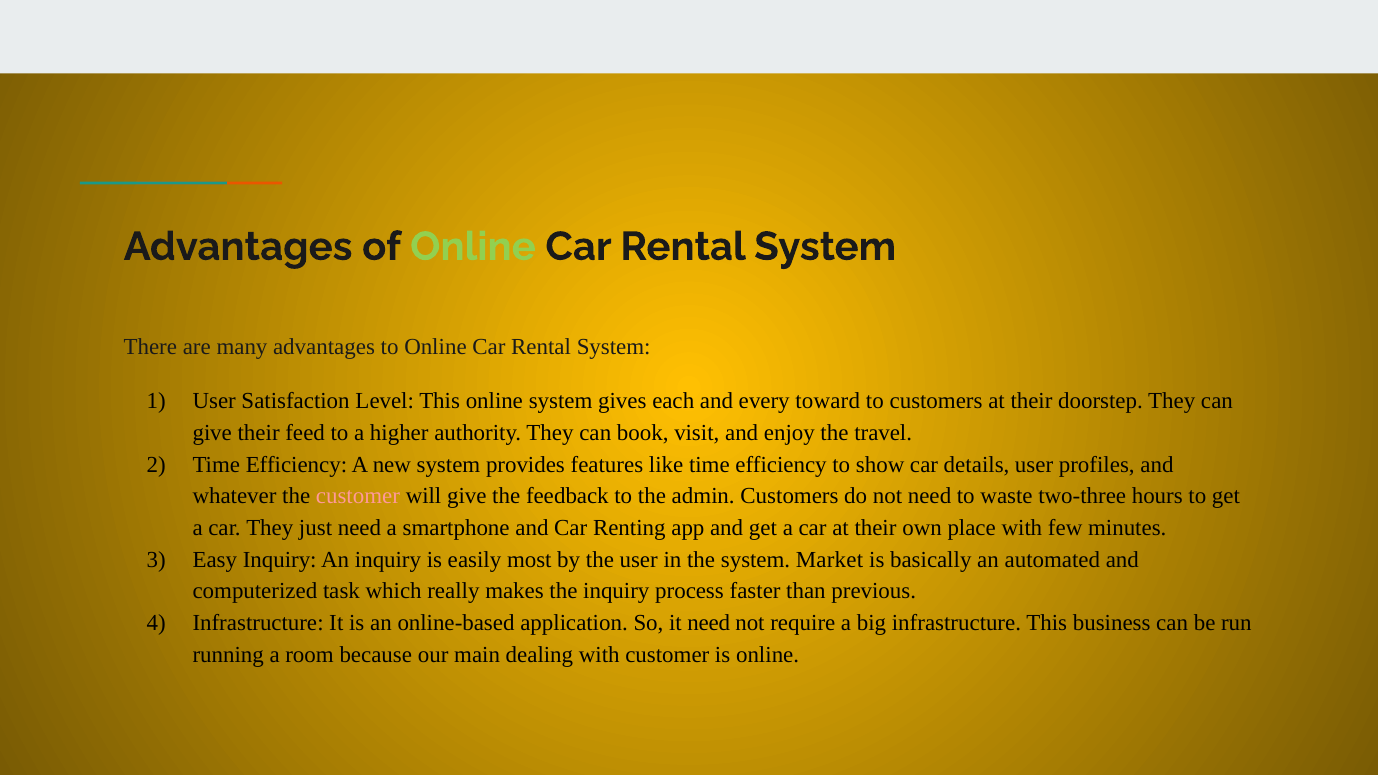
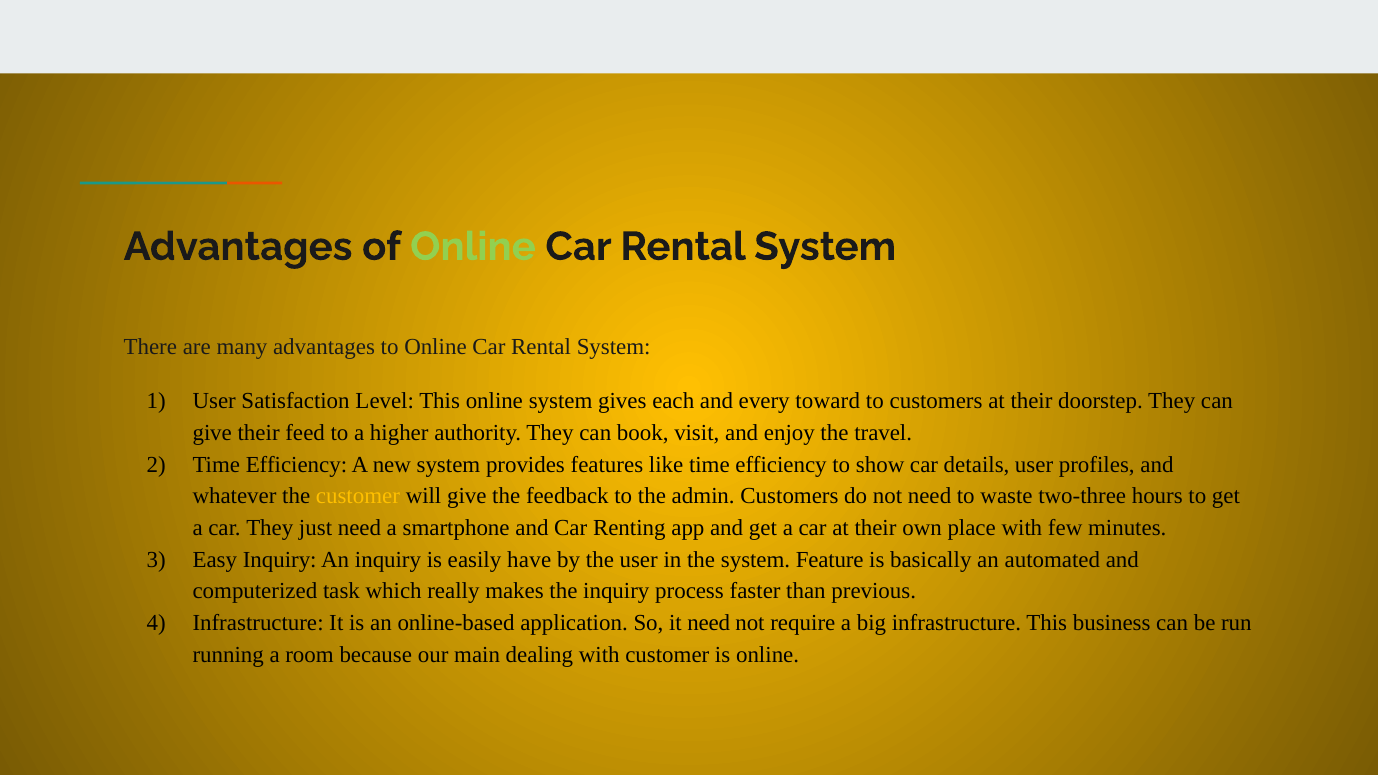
customer at (358, 496) colour: pink -> yellow
most: most -> have
Market: Market -> Feature
